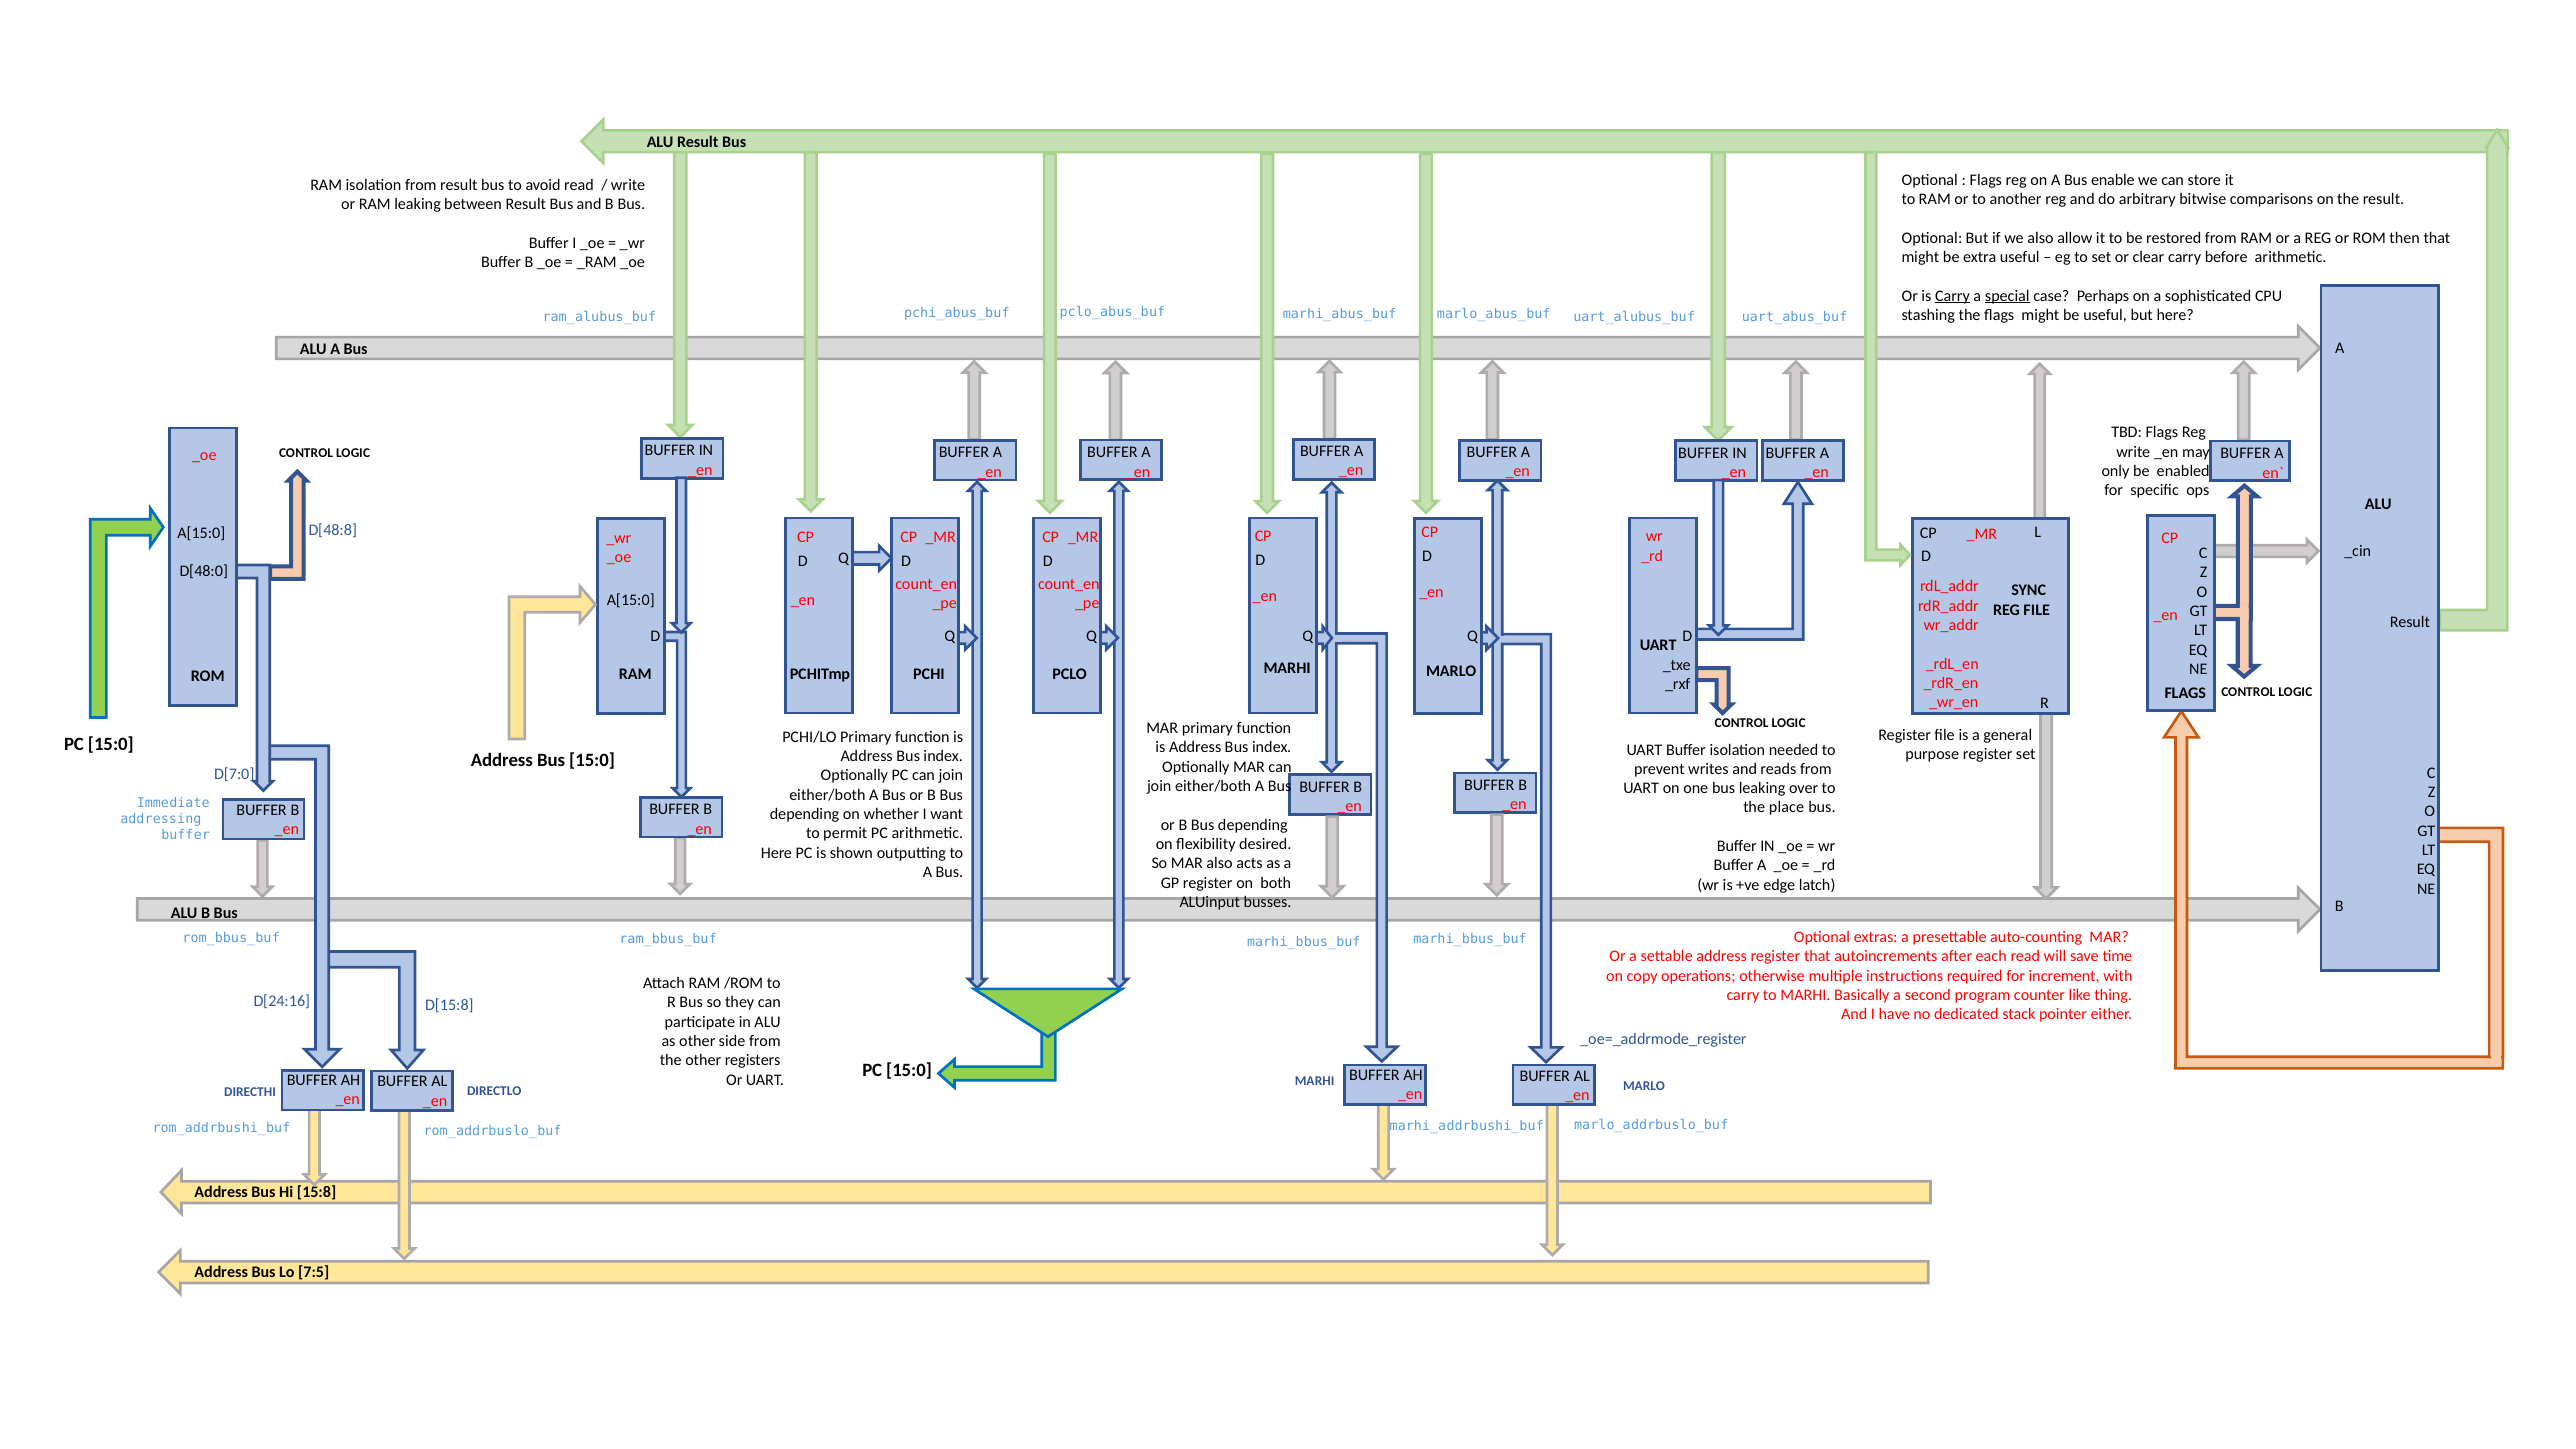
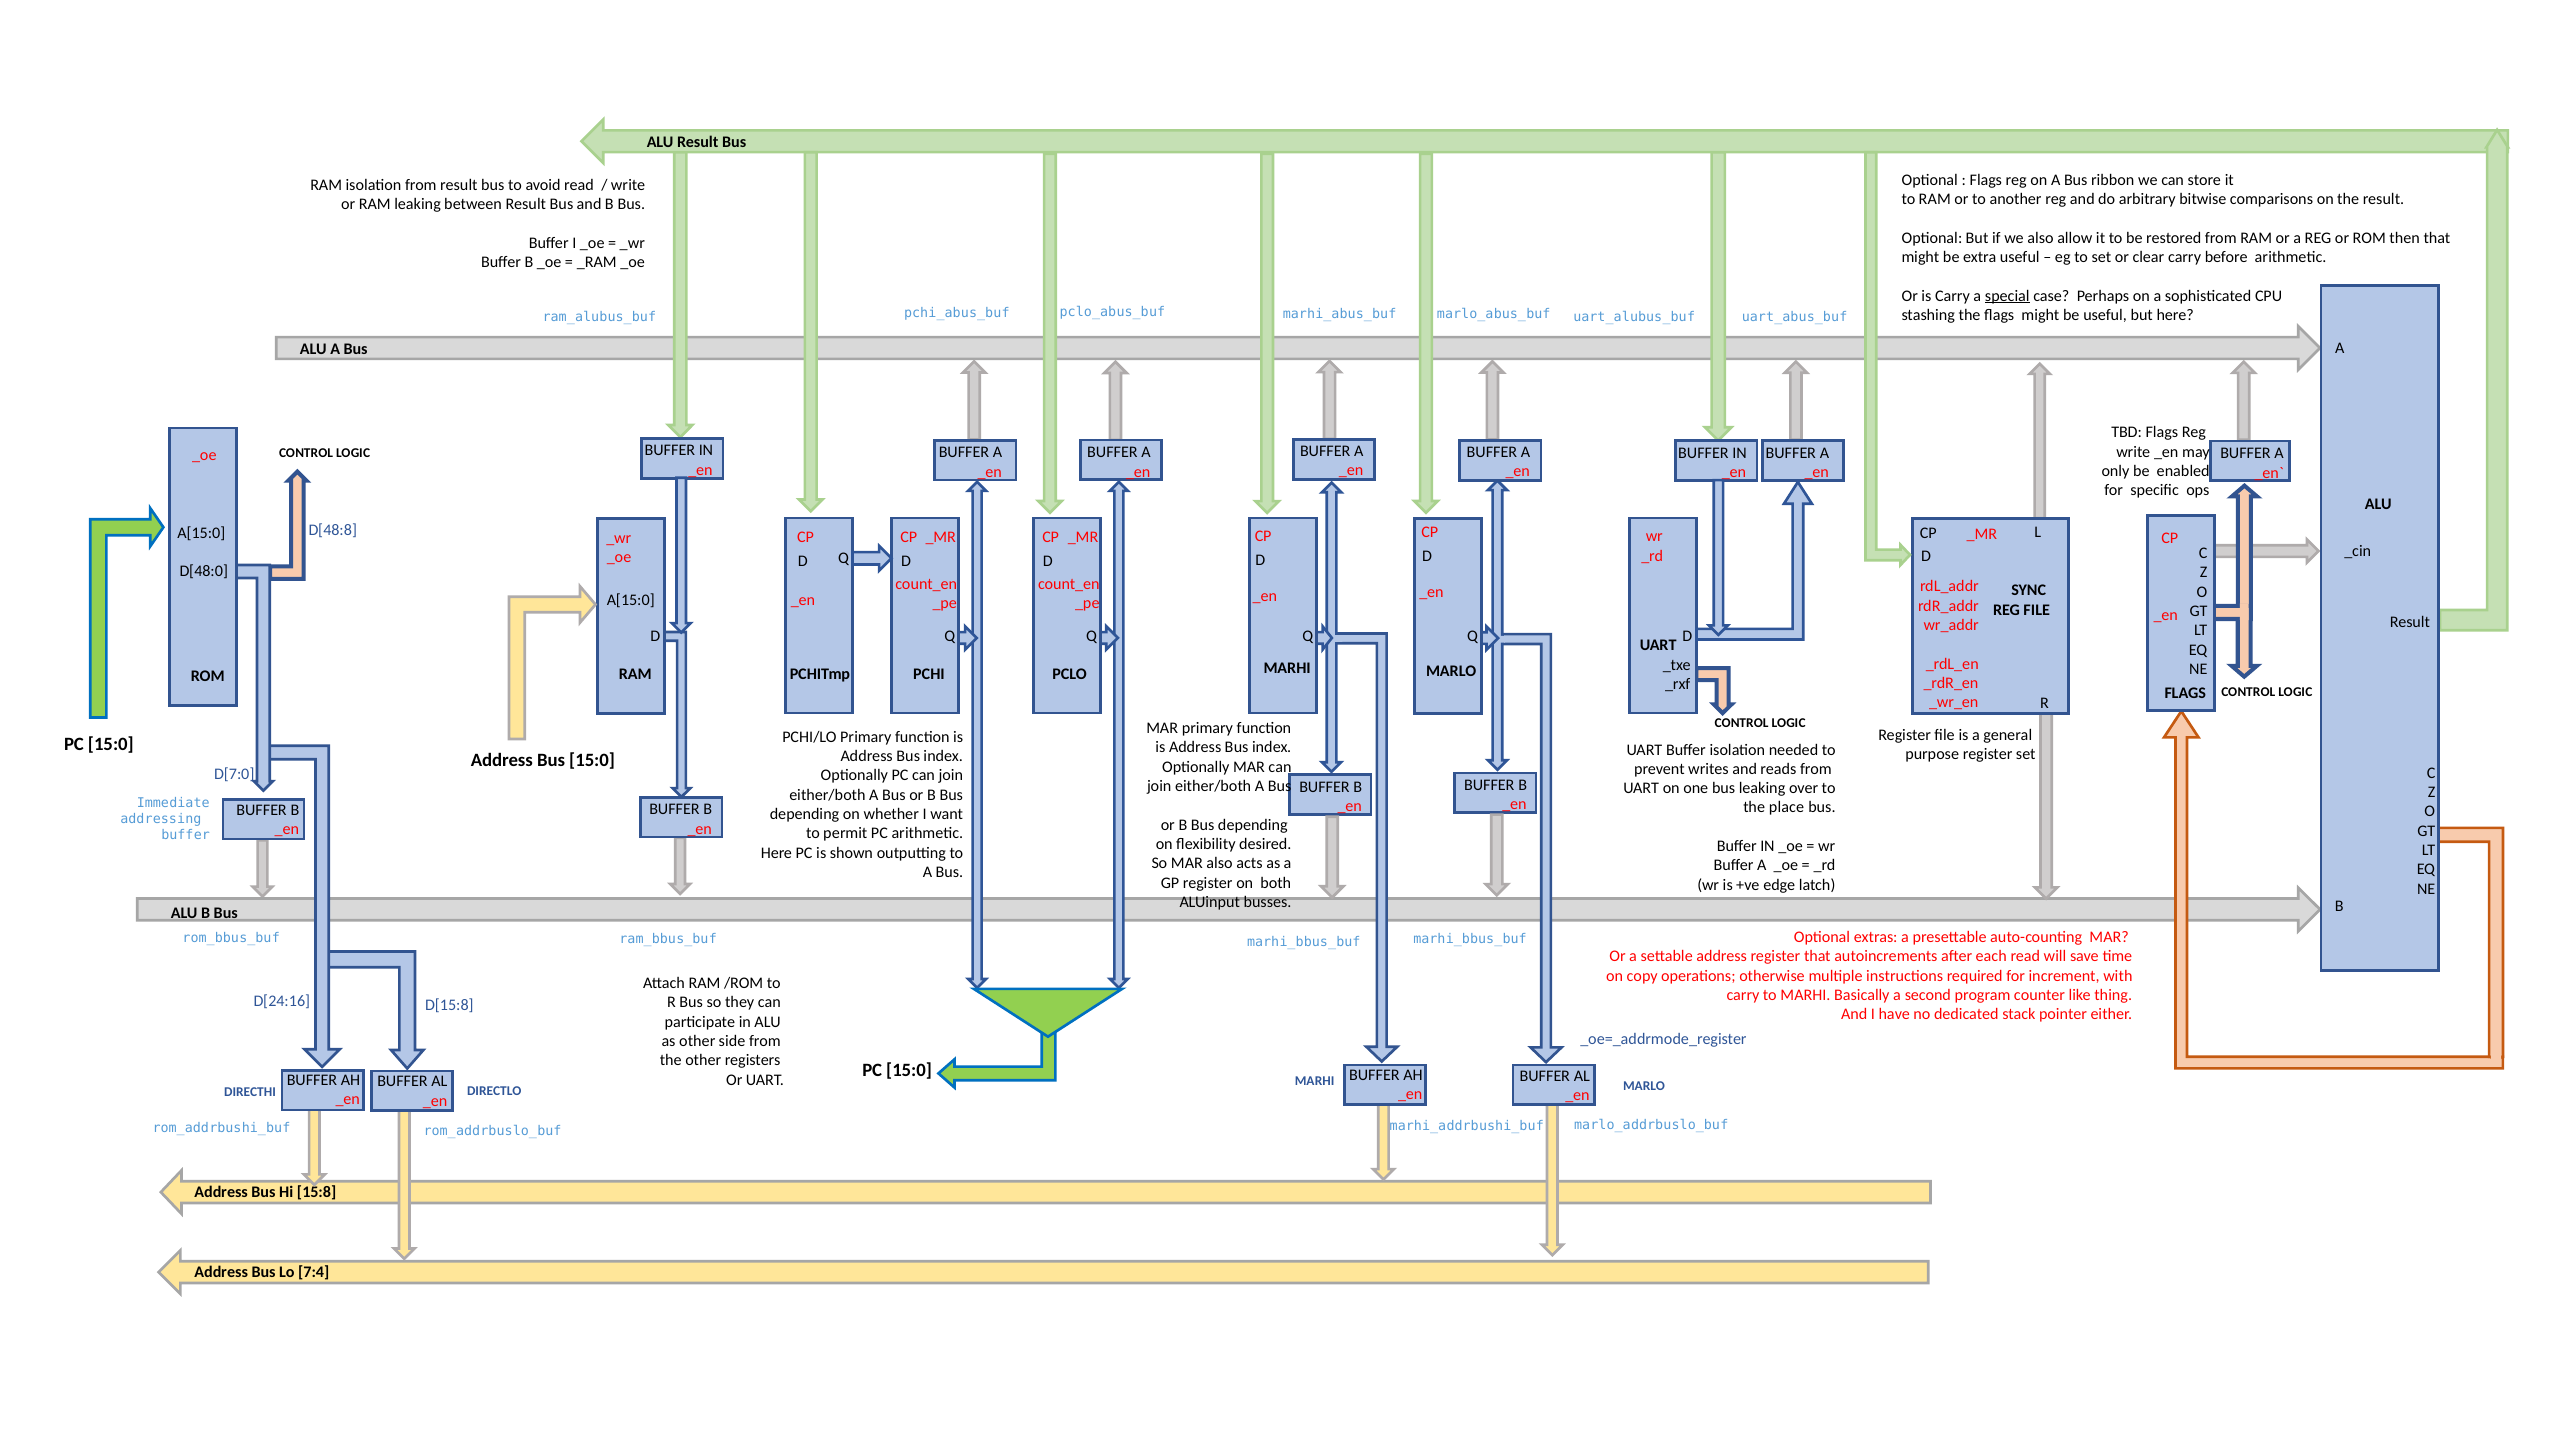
enable: enable -> ribbon
Carry at (1952, 296) underline: present -> none
7:5: 7:5 -> 7:4
